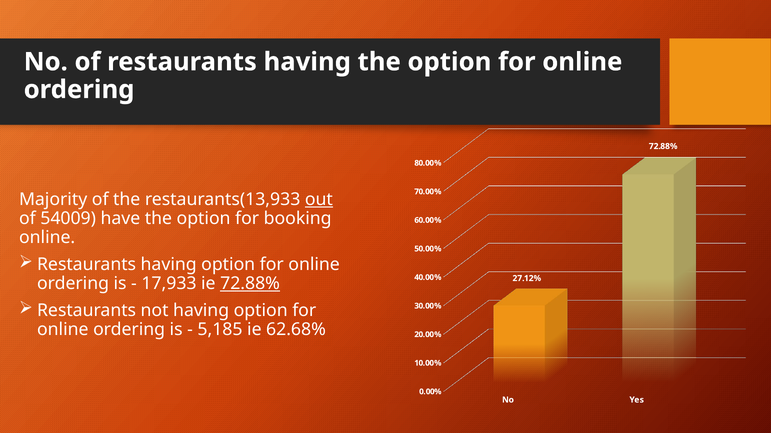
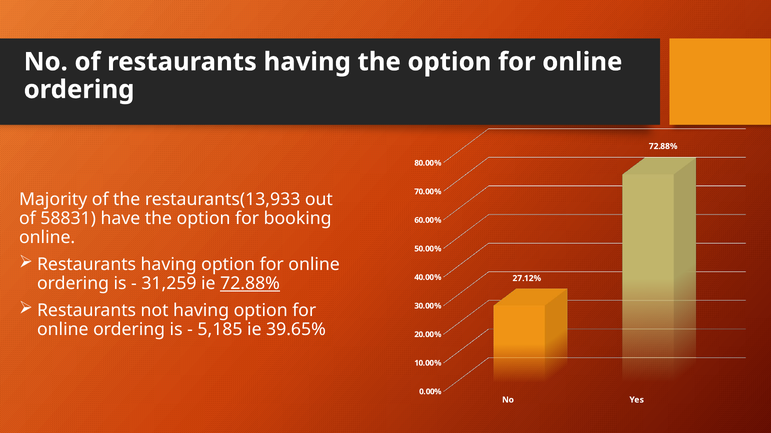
out underline: present -> none
54009: 54009 -> 58831
17,933: 17,933 -> 31,259
62.68%: 62.68% -> 39.65%
